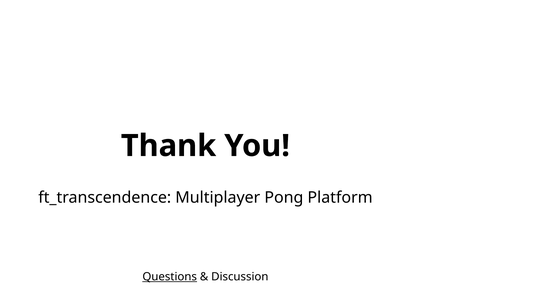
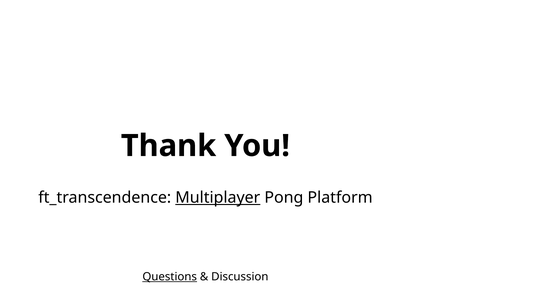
Multiplayer underline: none -> present
